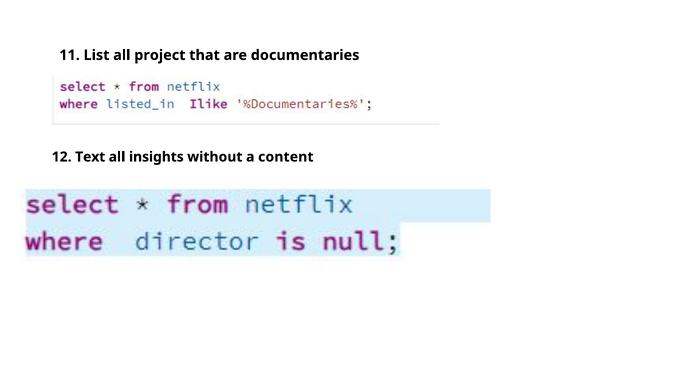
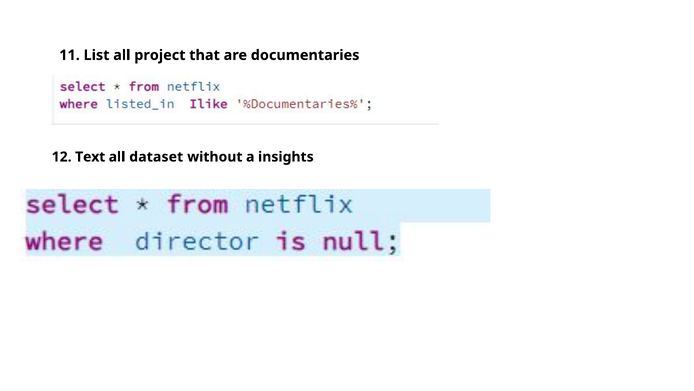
insights: insights -> dataset
content: content -> insights
